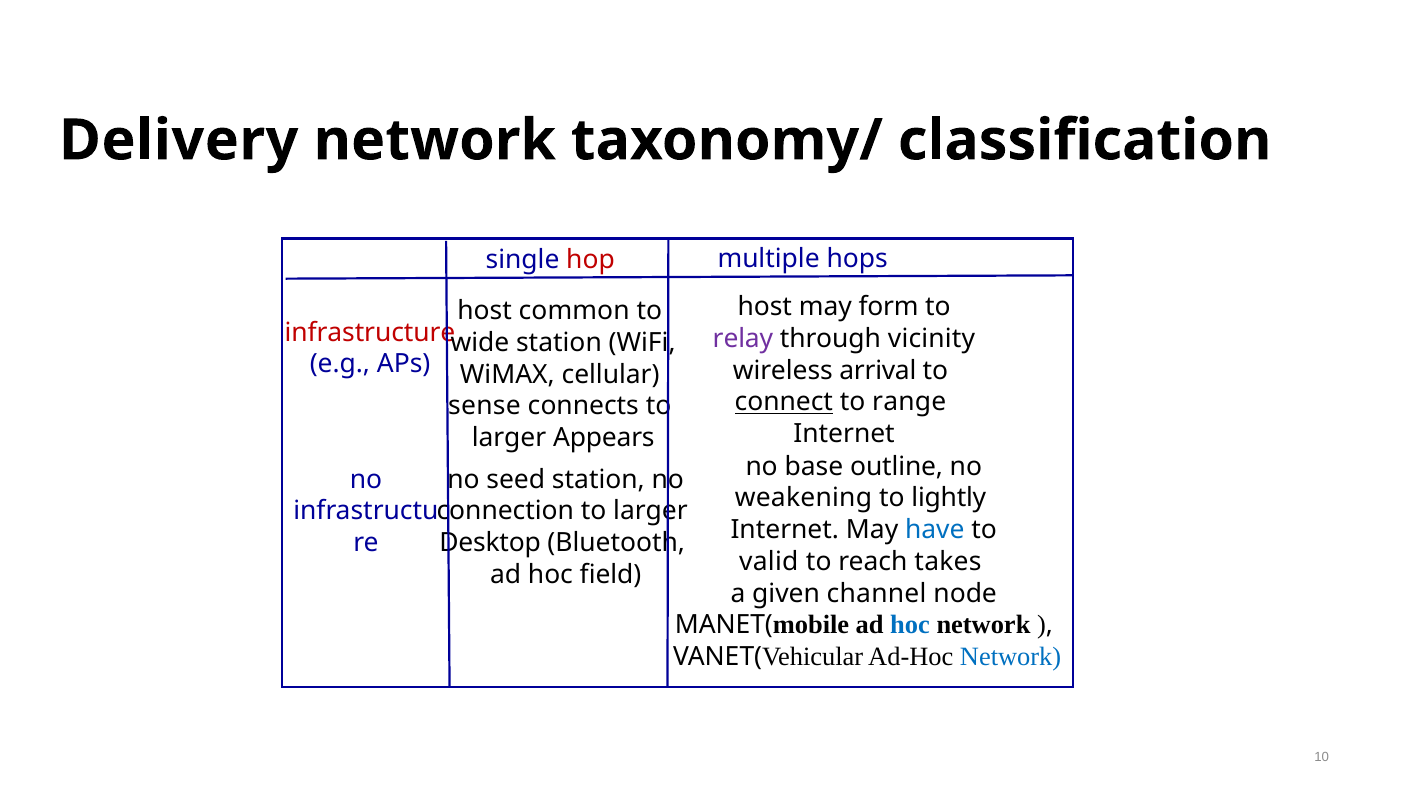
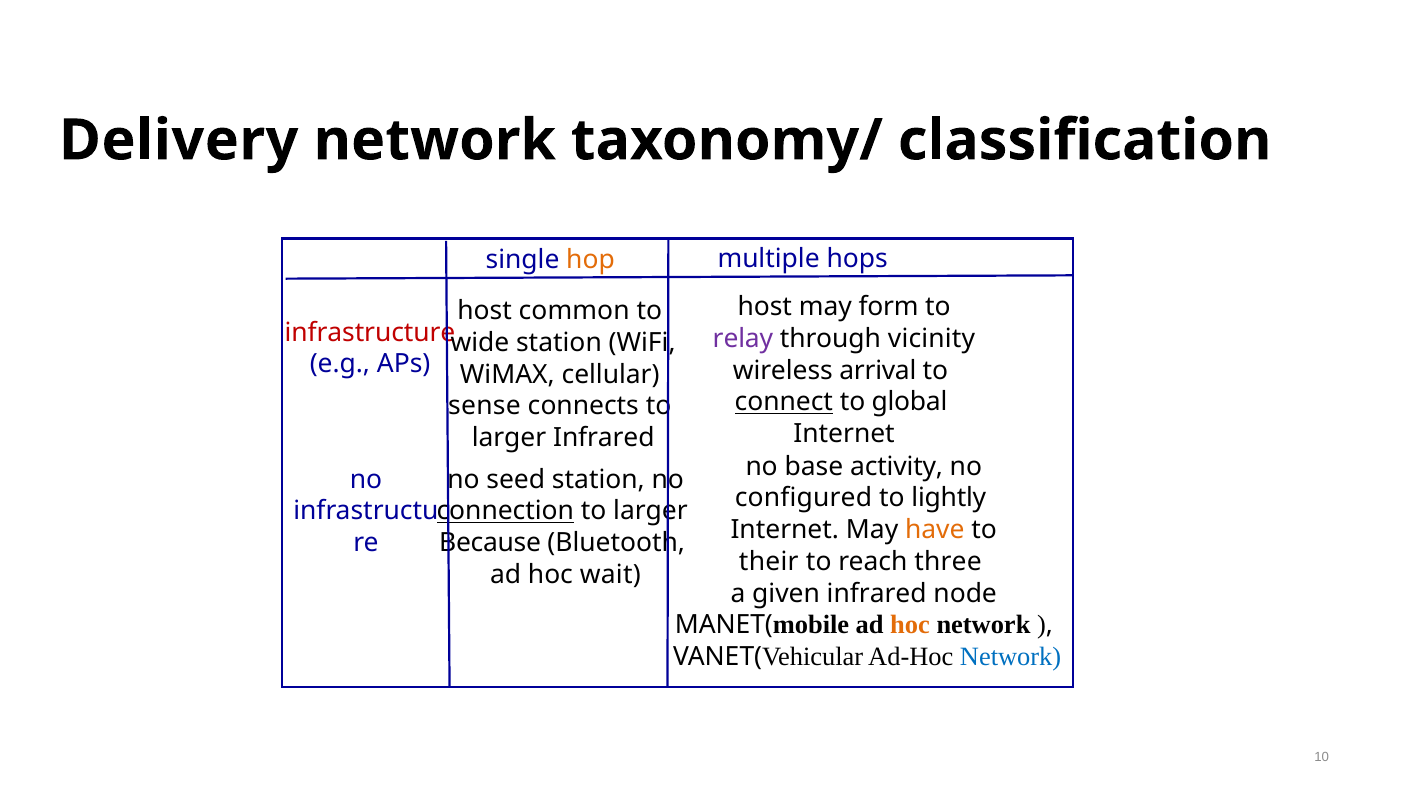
hop colour: red -> orange
range: range -> global
larger Appears: Appears -> Infrared
outline: outline -> activity
weakening: weakening -> configured
connection underline: none -> present
have colour: blue -> orange
Desktop: Desktop -> Because
valid: valid -> their
takes: takes -> three
field: field -> wait
given channel: channel -> infrared
hoc at (910, 625) colour: blue -> orange
